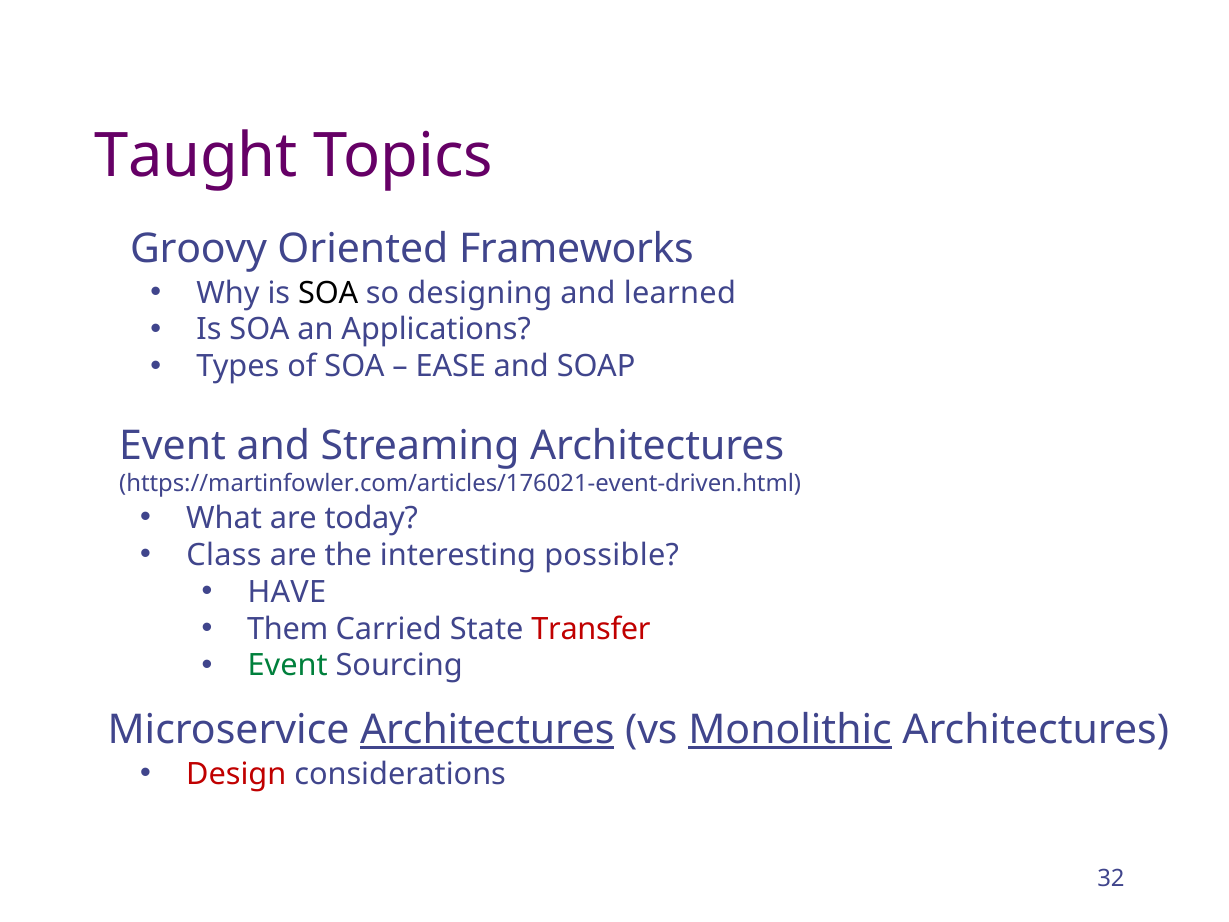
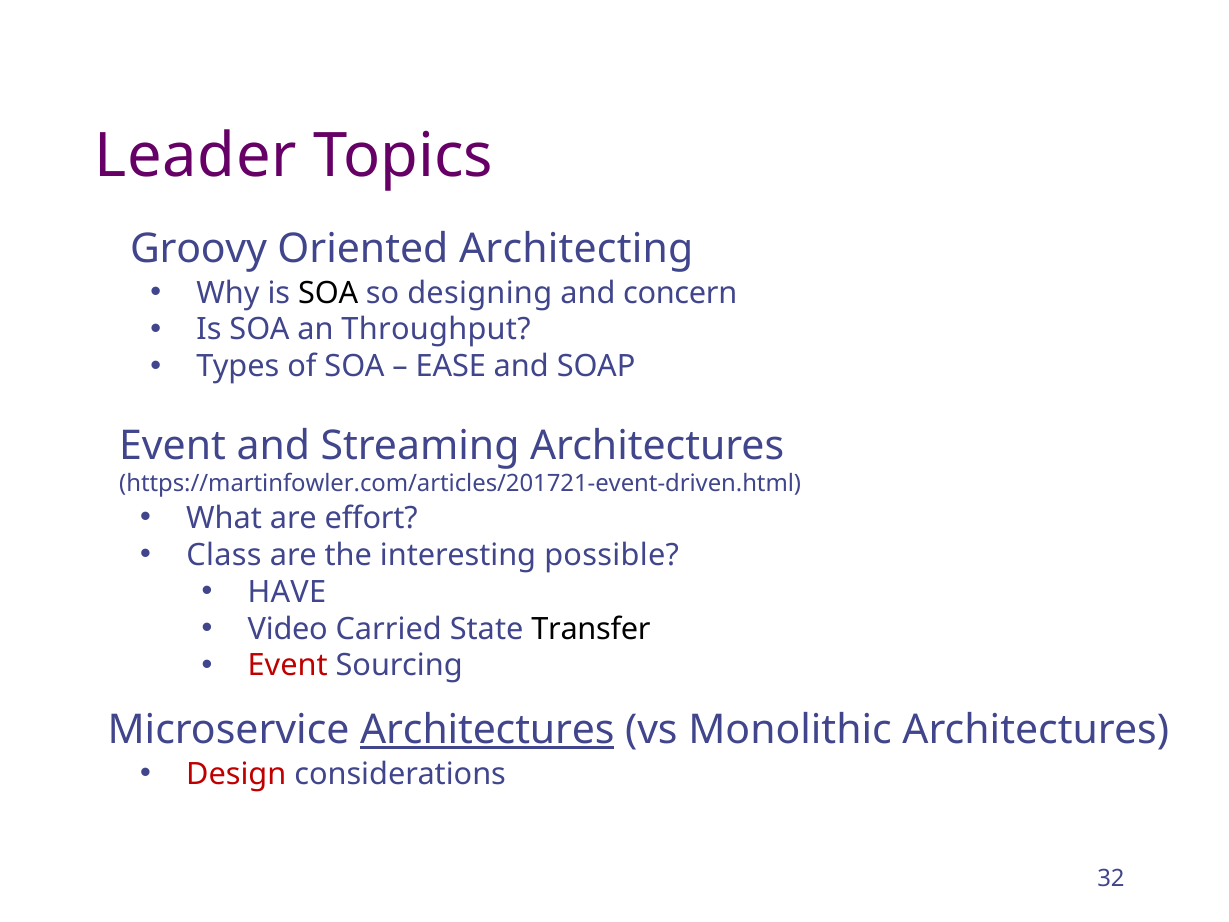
Taught: Taught -> Leader
Frameworks: Frameworks -> Architecting
learned: learned -> concern
Applications: Applications -> Throughput
https://martinfowler.com/articles/176021-event-driven.html: https://martinfowler.com/articles/176021-event-driven.html -> https://martinfowler.com/articles/201721-event-driven.html
today: today -> effort
Them: Them -> Video
Transfer colour: red -> black
Event at (288, 666) colour: green -> red
Monolithic underline: present -> none
